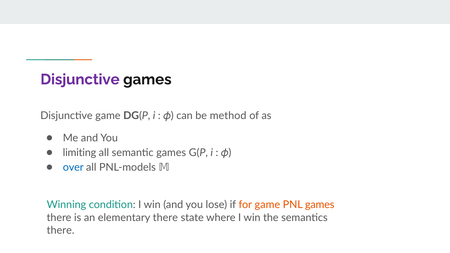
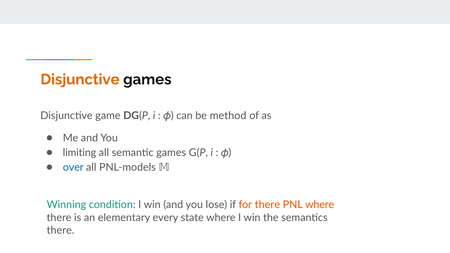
Disjunctive at (80, 79) colour: purple -> orange
for game: game -> there
PNL games: games -> where
elementary there: there -> every
